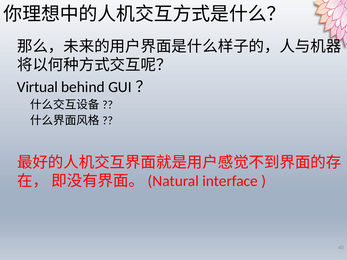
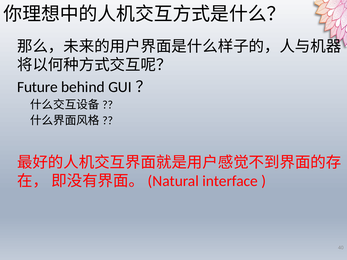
Virtual: Virtual -> Future
